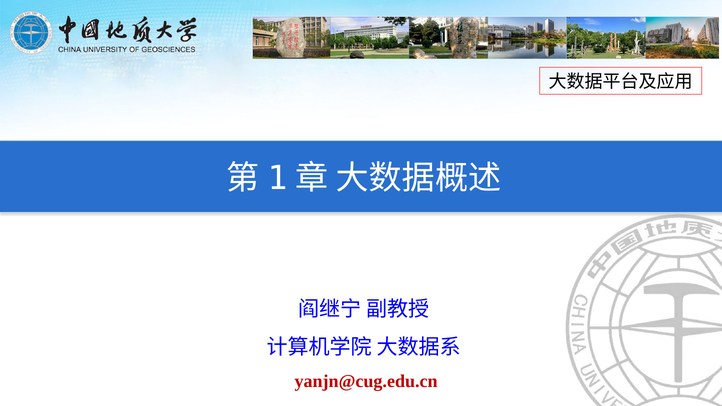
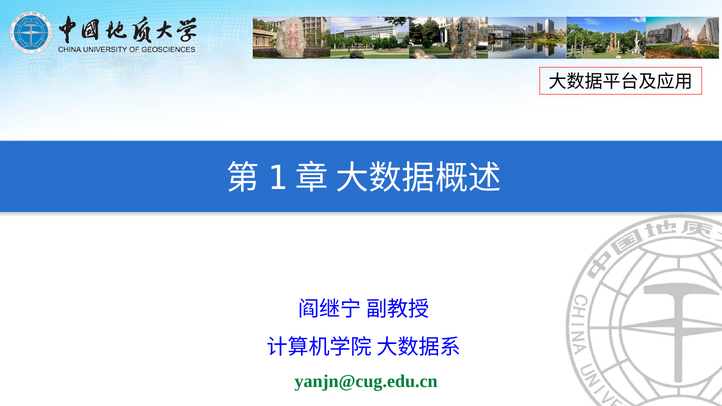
yanjn@cug.edu.cn colour: red -> green
